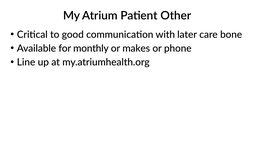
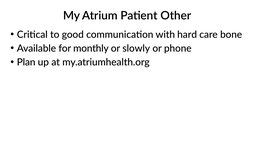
later: later -> hard
makes: makes -> slowly
Line: Line -> Plan
